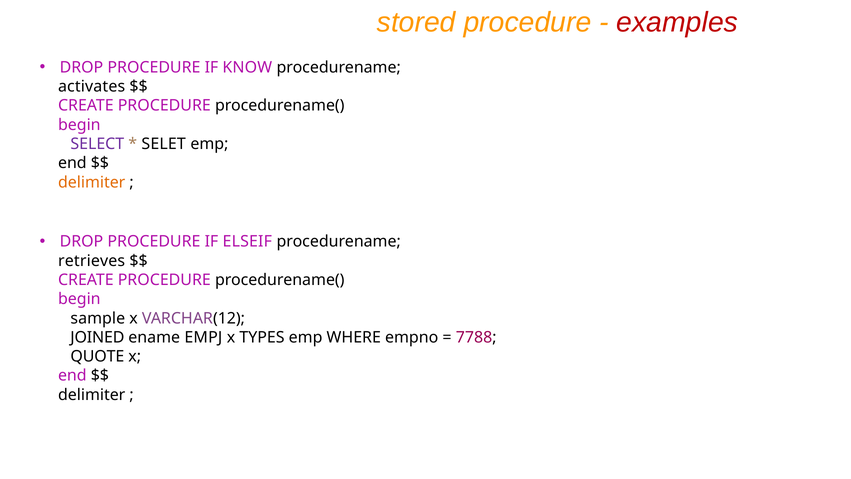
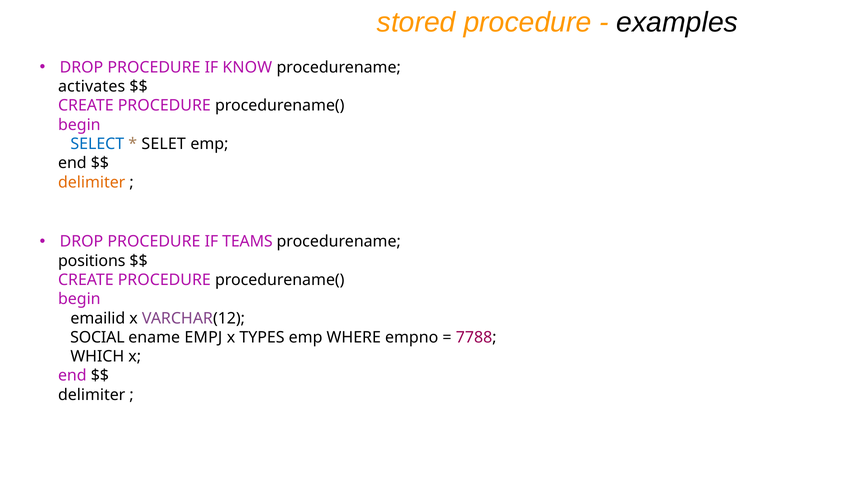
examples colour: red -> black
SELECT colour: purple -> blue
ELSEIF: ELSEIF -> TEAMS
retrieves: retrieves -> positions
sample: sample -> emailid
JOINED: JOINED -> SOCIAL
QUOTE: QUOTE -> WHICH
